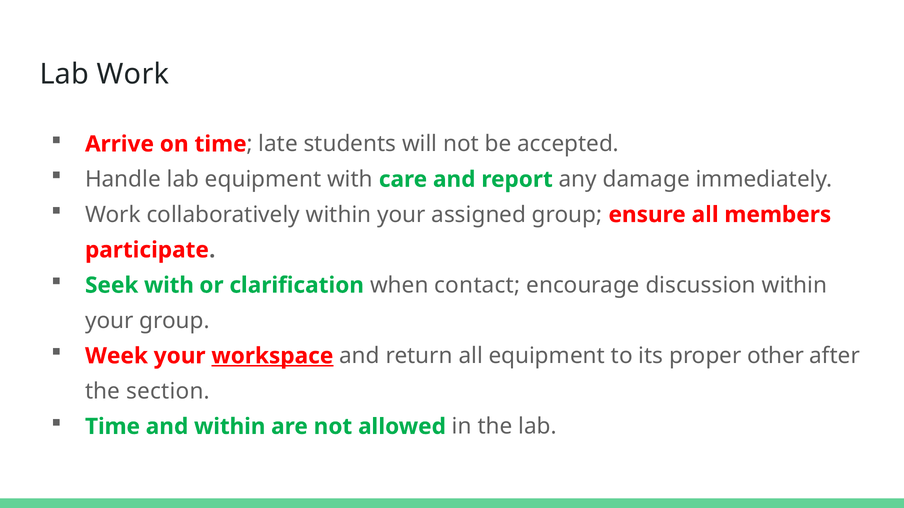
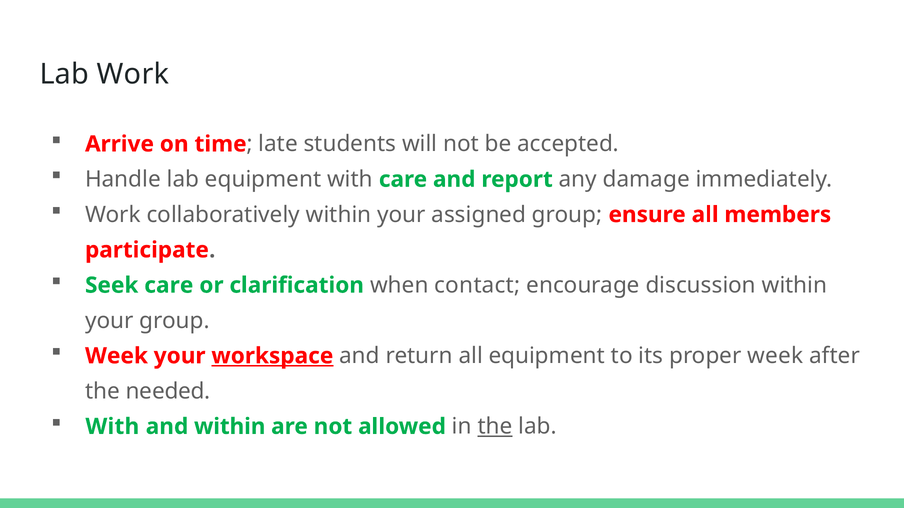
Seek with: with -> care
proper other: other -> week
section: section -> needed
Time at (113, 427): Time -> With
the at (495, 427) underline: none -> present
